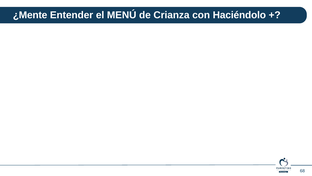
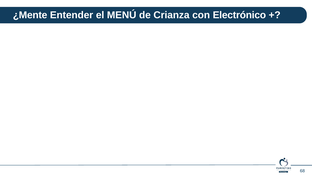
Haciéndolo: Haciéndolo -> Electrónico
